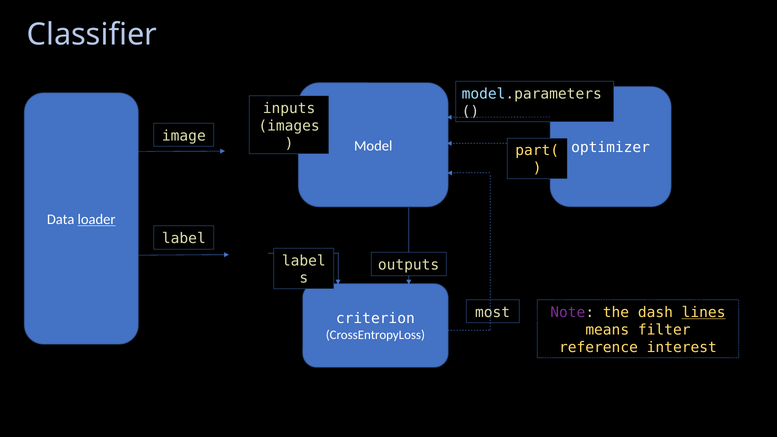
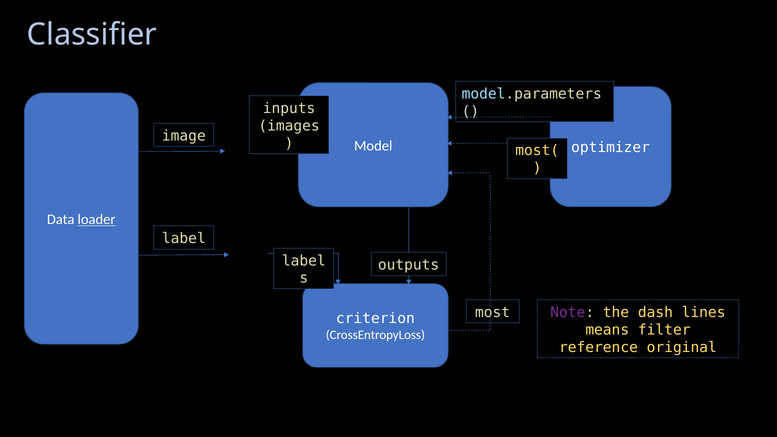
part(: part( -> most(
lines underline: present -> none
interest: interest -> original
